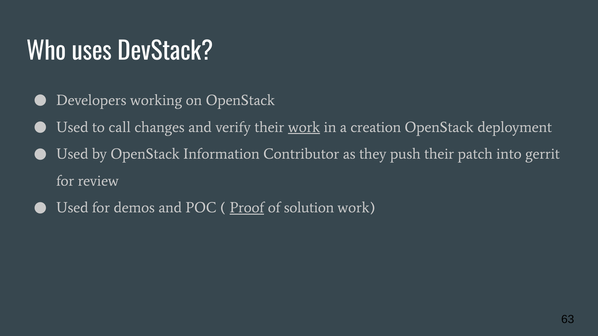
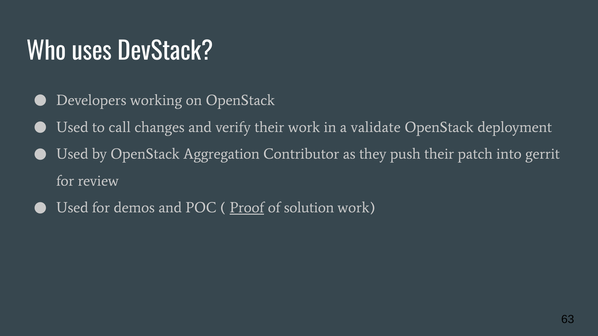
work at (304, 127) underline: present -> none
creation: creation -> validate
Information: Information -> Aggregation
